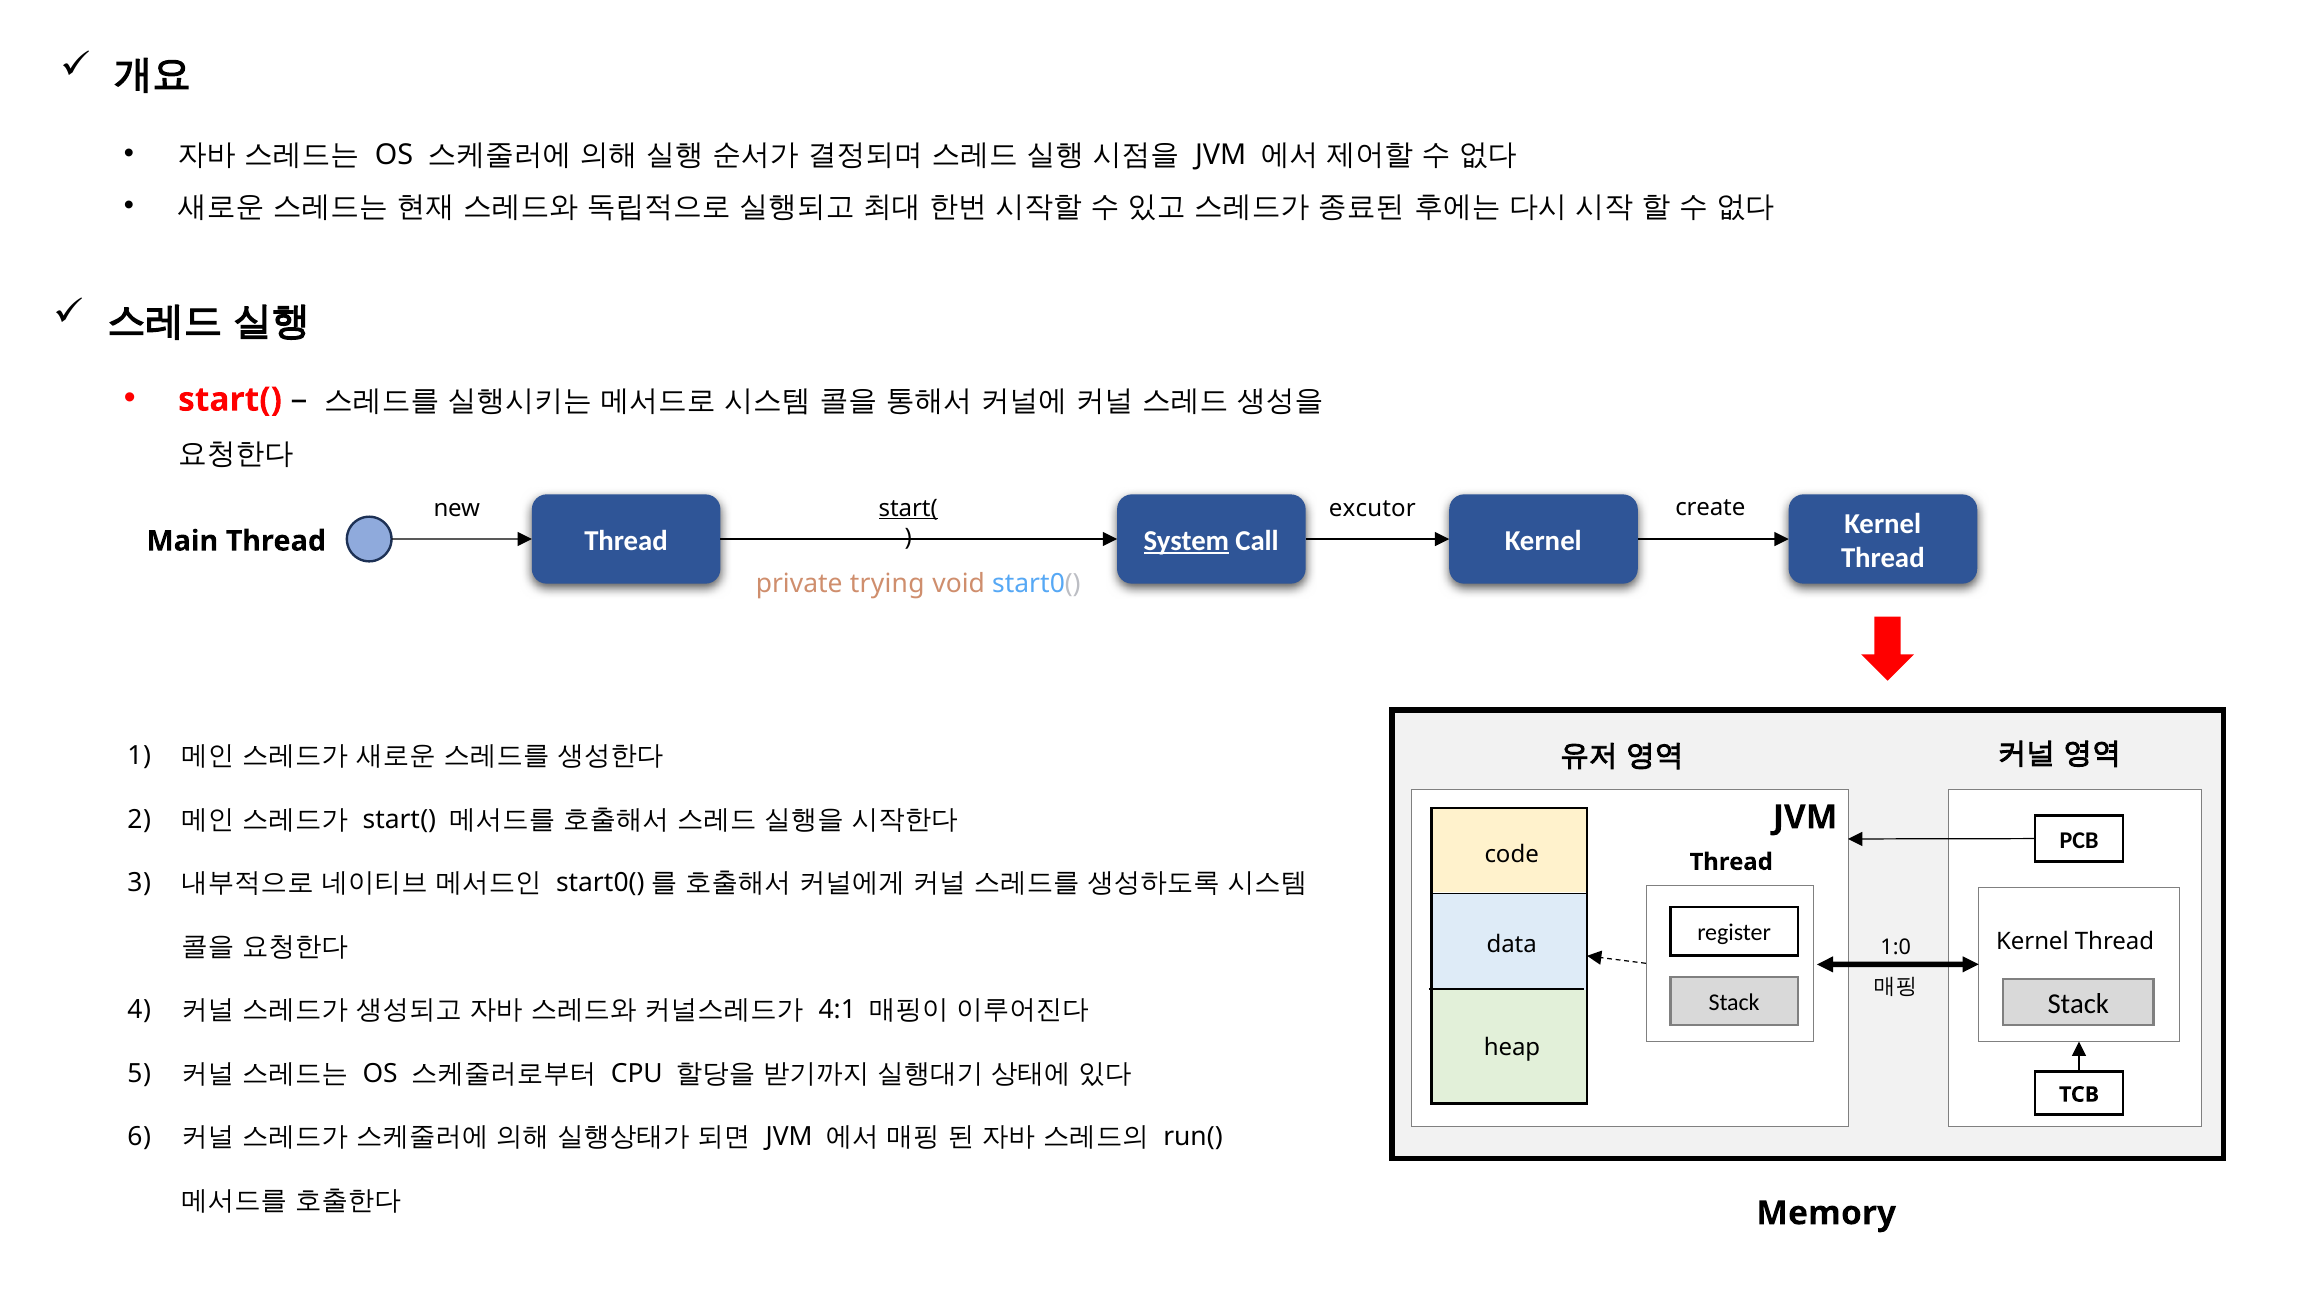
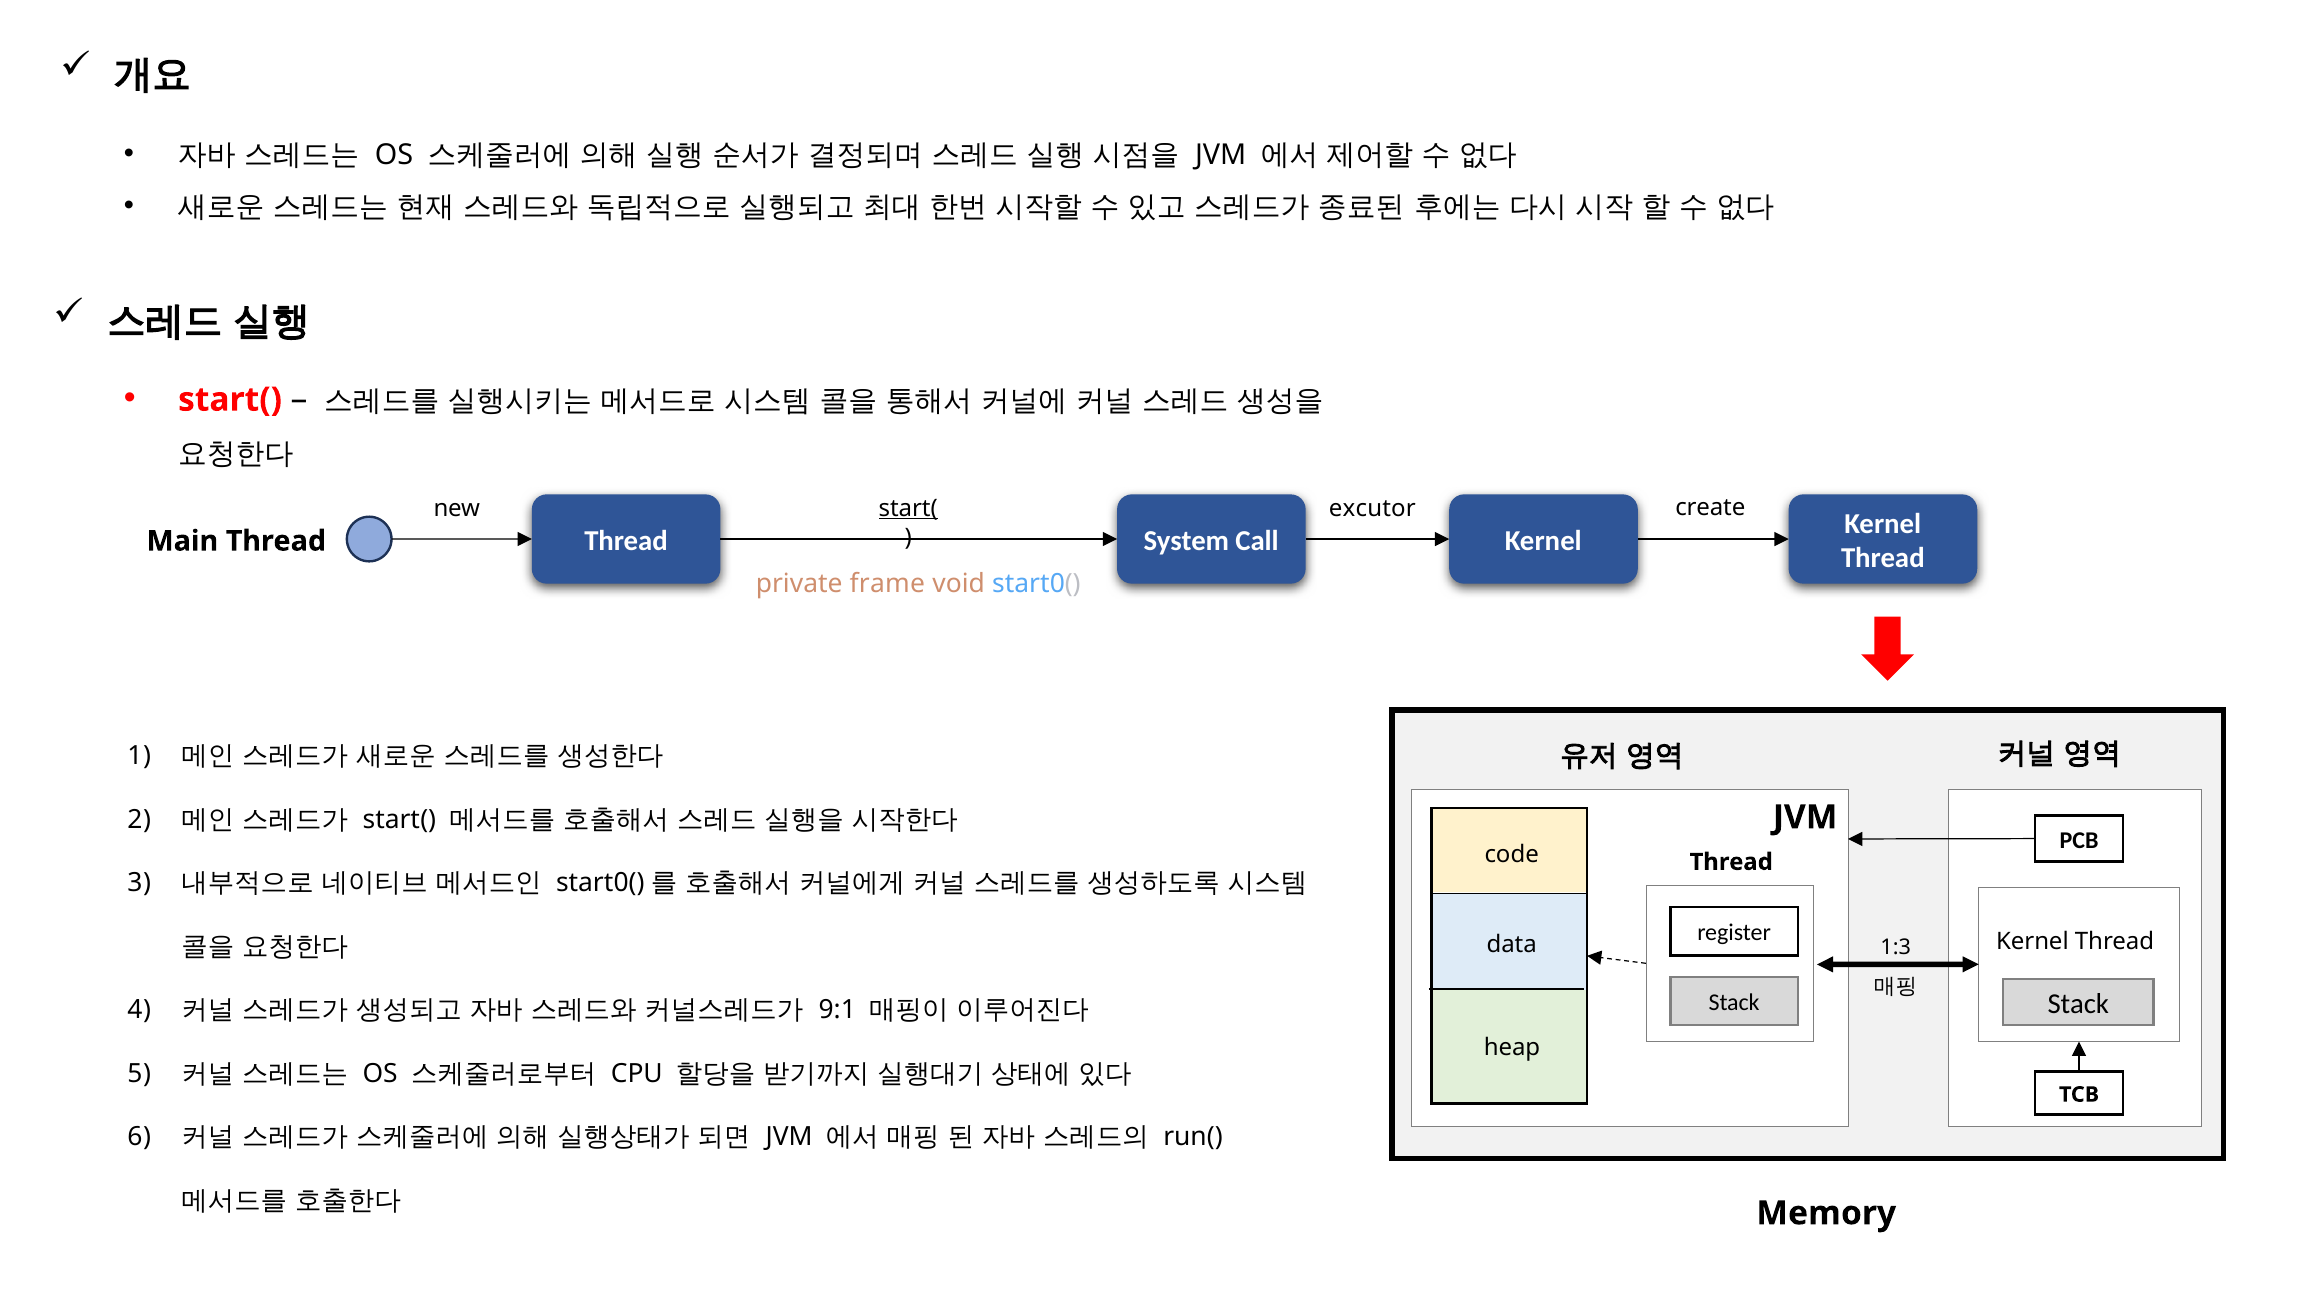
System underline: present -> none
trying: trying -> frame
1:0: 1:0 -> 1:3
4:1: 4:1 -> 9:1
